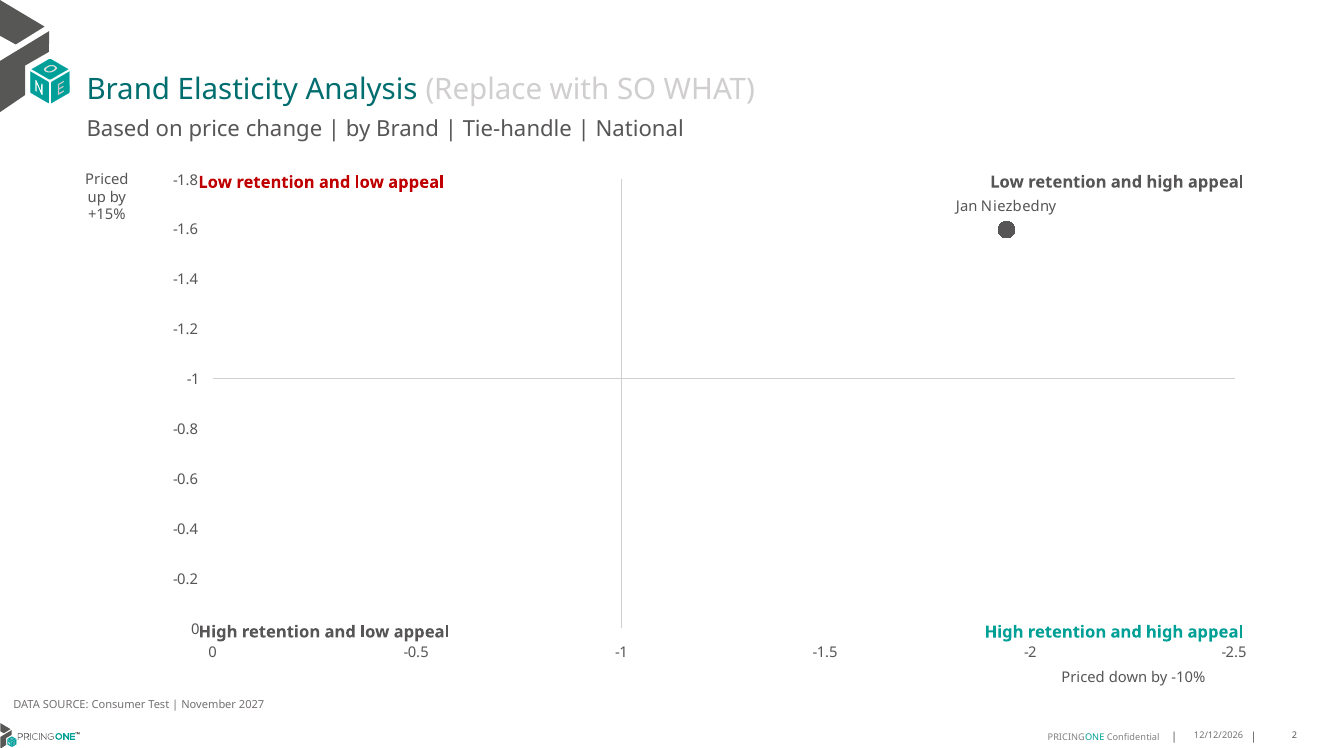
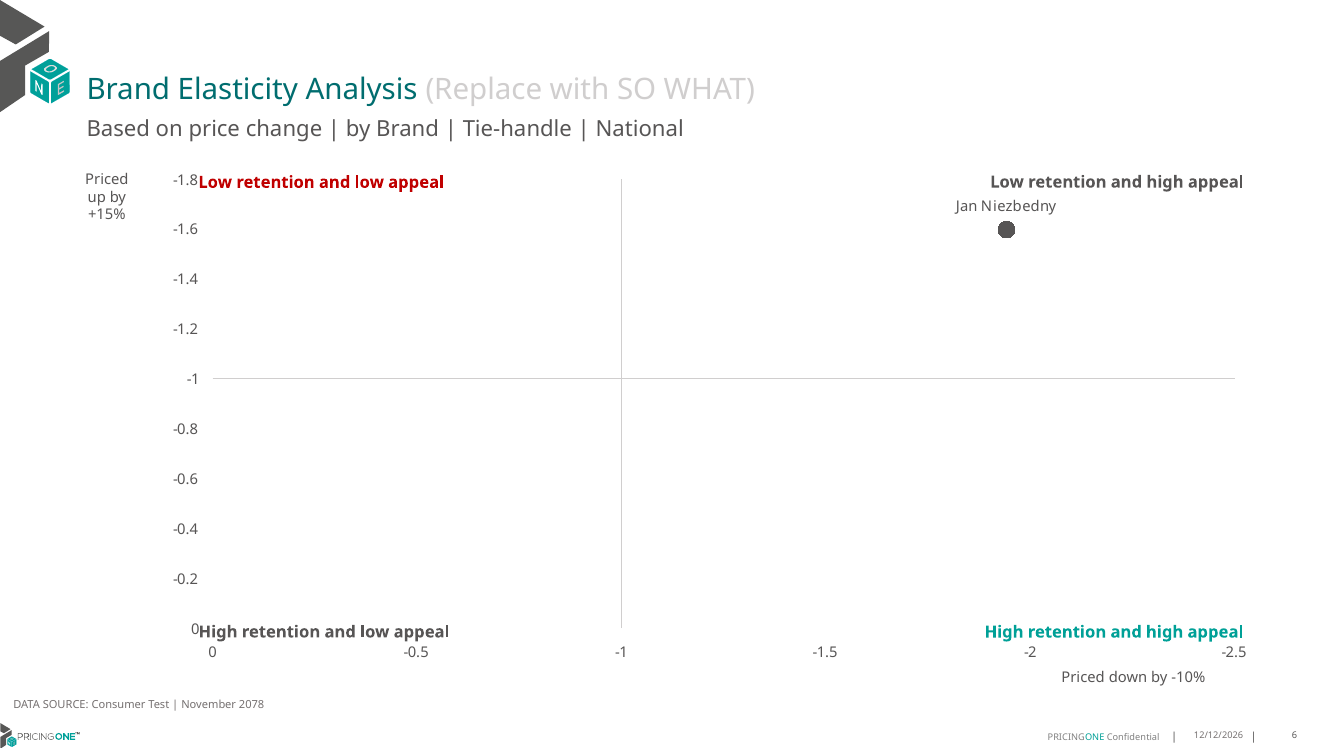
2027: 2027 -> 2078
2: 2 -> 6
